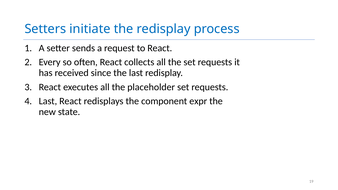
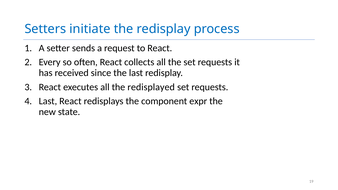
placeholder: placeholder -> redisplayed
